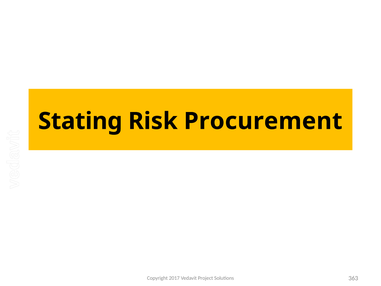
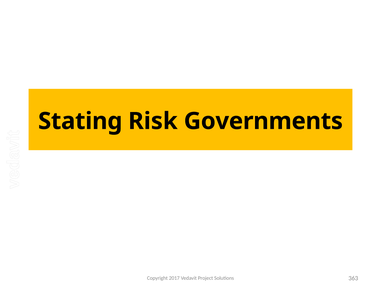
Procurement: Procurement -> Governments
